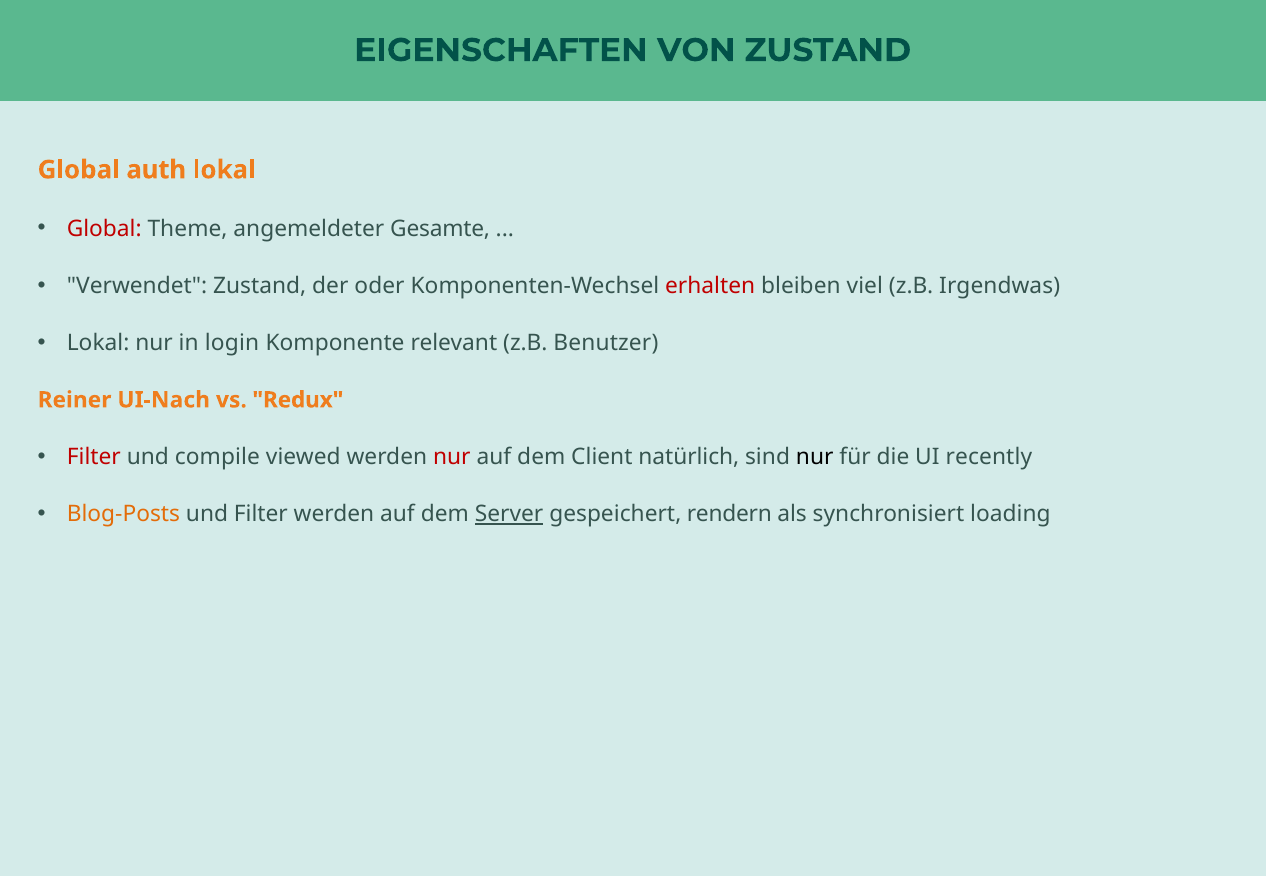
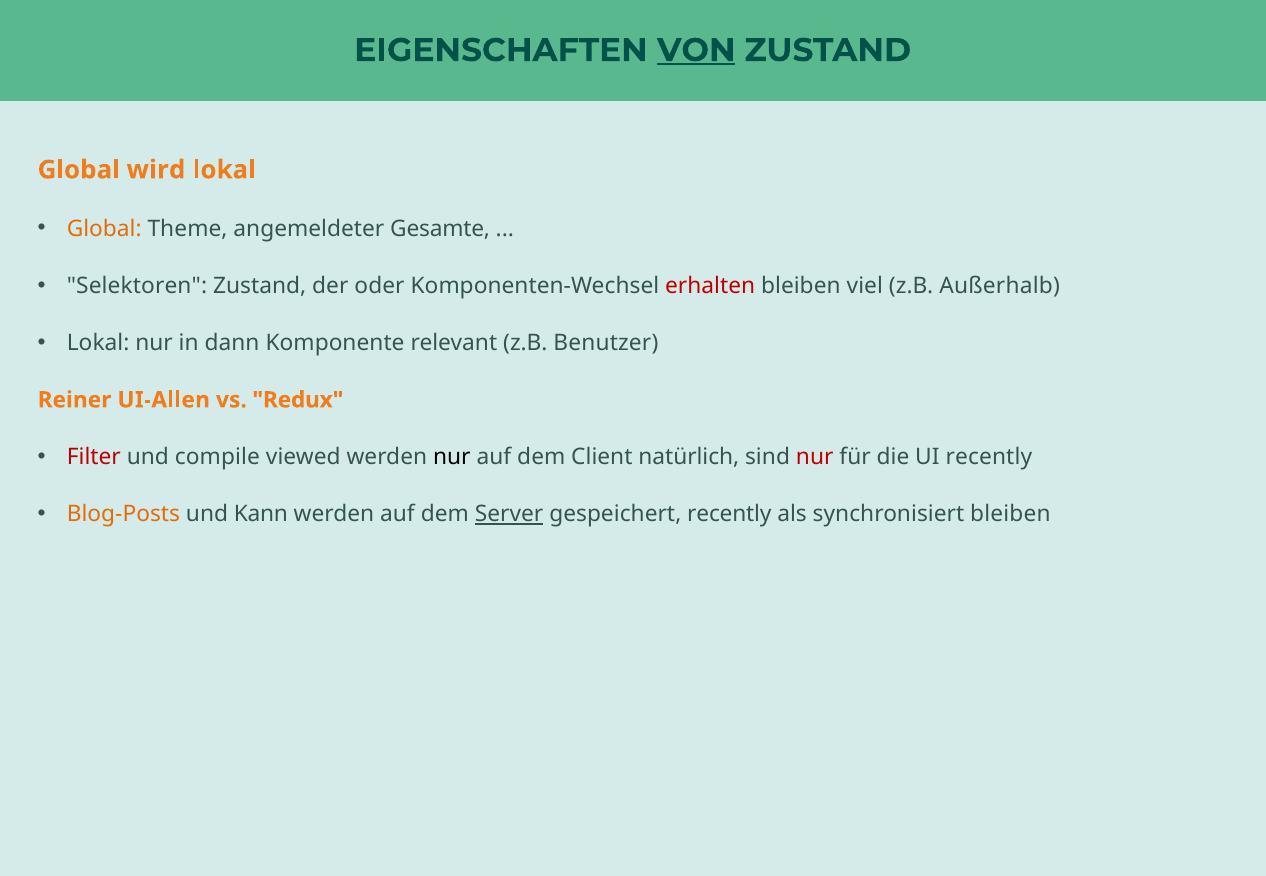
VON underline: none -> present
auth: auth -> wird
Global at (104, 229) colour: red -> orange
Verwendet: Verwendet -> Selektoren
Irgendwas: Irgendwas -> Außerhalb
login: login -> dann
UI-Nach: UI-Nach -> UI-Allen
nur at (452, 457) colour: red -> black
nur at (815, 457) colour: black -> red
und Filter: Filter -> Kann
gespeichert rendern: rendern -> recently
synchronisiert loading: loading -> bleiben
